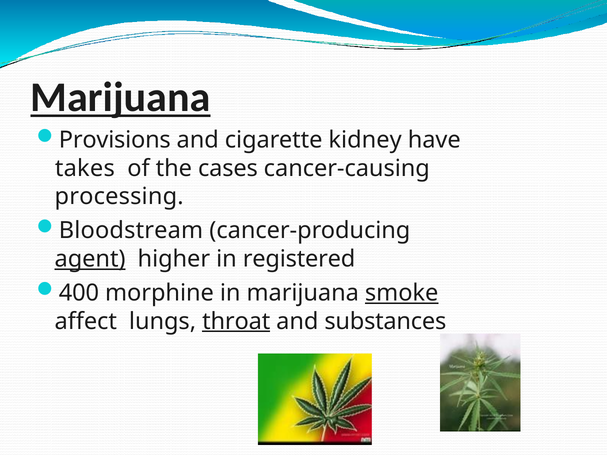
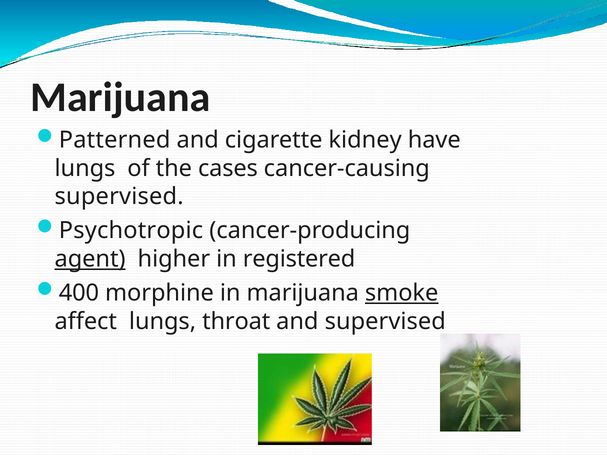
Marijuana at (120, 98) underline: present -> none
Provisions: Provisions -> Patterned
takes at (85, 168): takes -> lungs
processing at (119, 197): processing -> supervised
Bloodstream: Bloodstream -> Psychotropic
throat underline: present -> none
and substances: substances -> supervised
